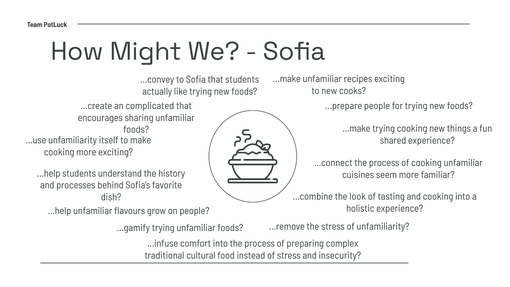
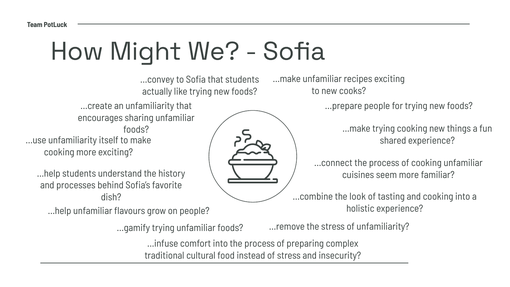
an complicated: complicated -> unfamiliarity
